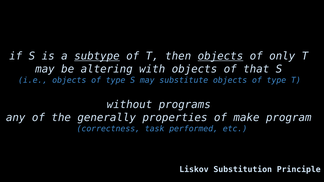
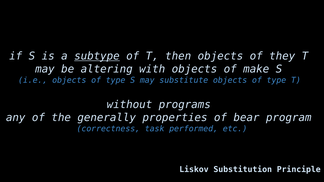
objects at (220, 56) underline: present -> none
only: only -> they
that: that -> make
make: make -> bear
